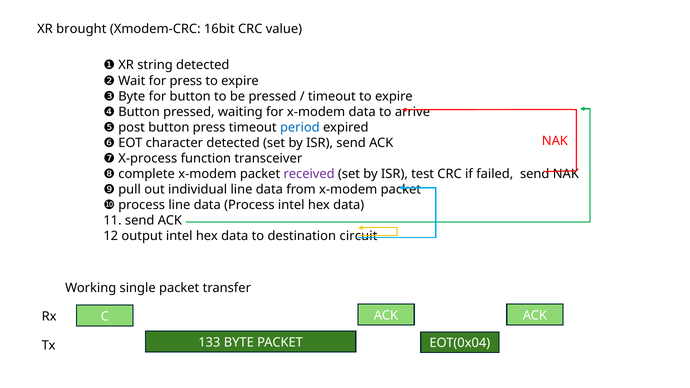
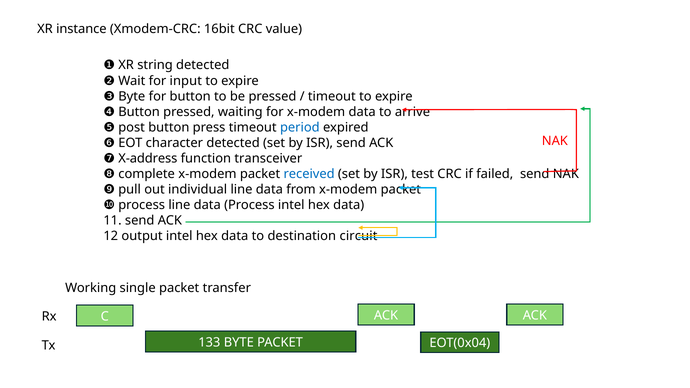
brought: brought -> instance
for press: press -> input
X-process: X-process -> X-address
received colour: purple -> blue
